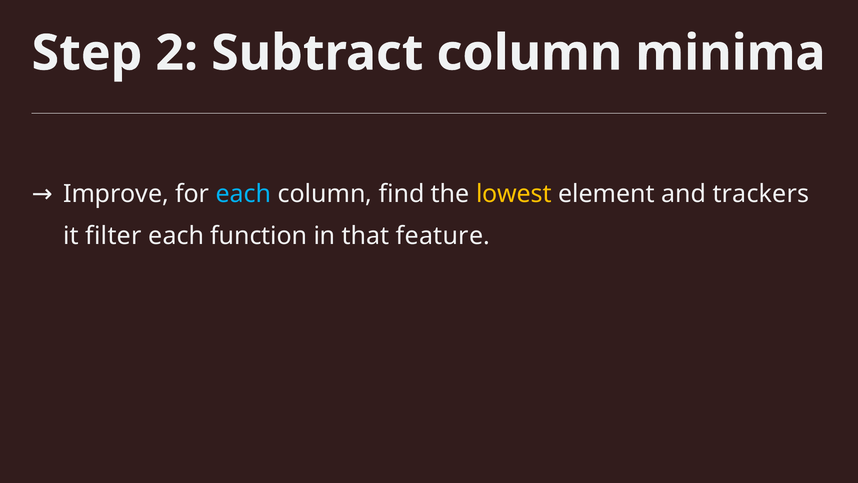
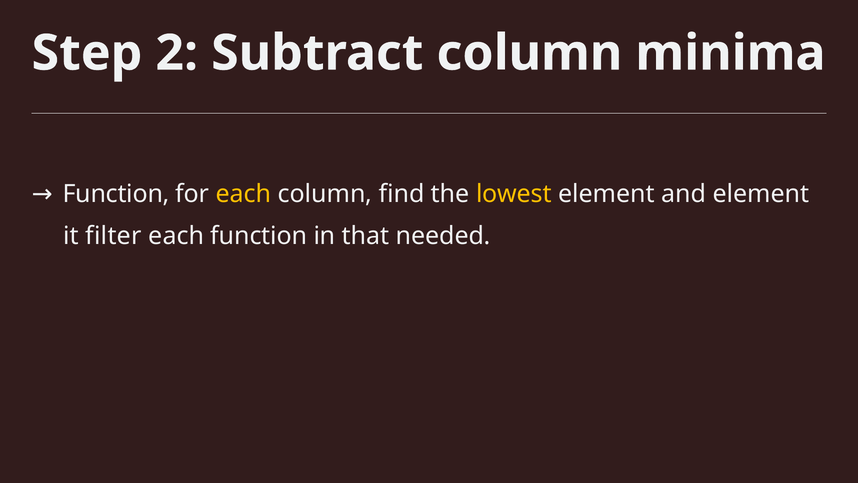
Improve at (116, 194): Improve -> Function
each at (243, 194) colour: light blue -> yellow
and trackers: trackers -> element
feature: feature -> needed
